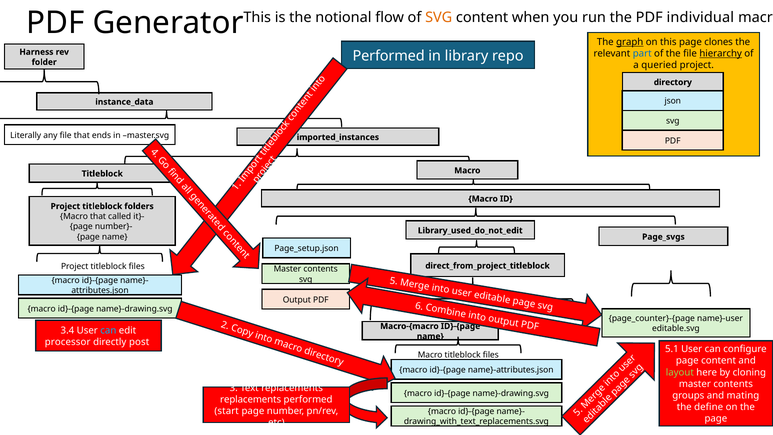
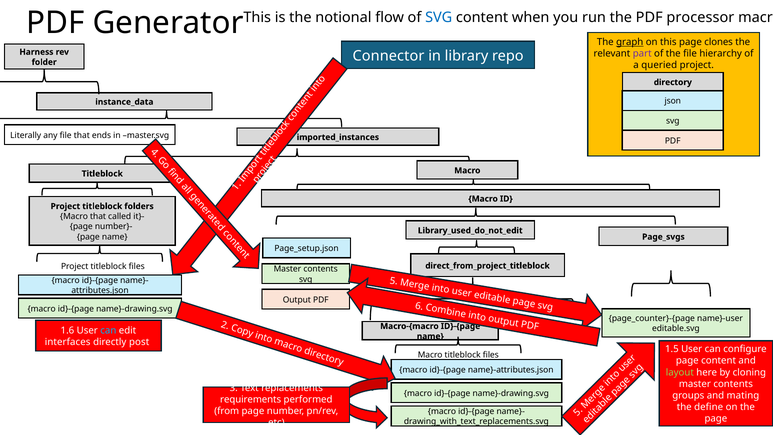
SVG at (439, 18) colour: orange -> blue
individual: individual -> processor
part colour: blue -> purple
hierarchy underline: present -> none
Performed at (389, 56): Performed -> Connector
3.4: 3.4 -> 1.6
processor: processor -> interfaces
5.1: 5.1 -> 1.5
replacements at (251, 399): replacements -> requirements
start: start -> from
